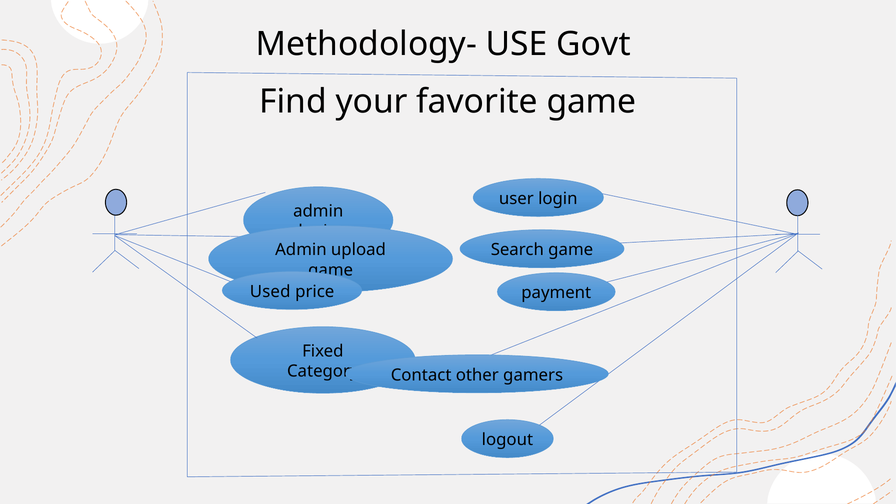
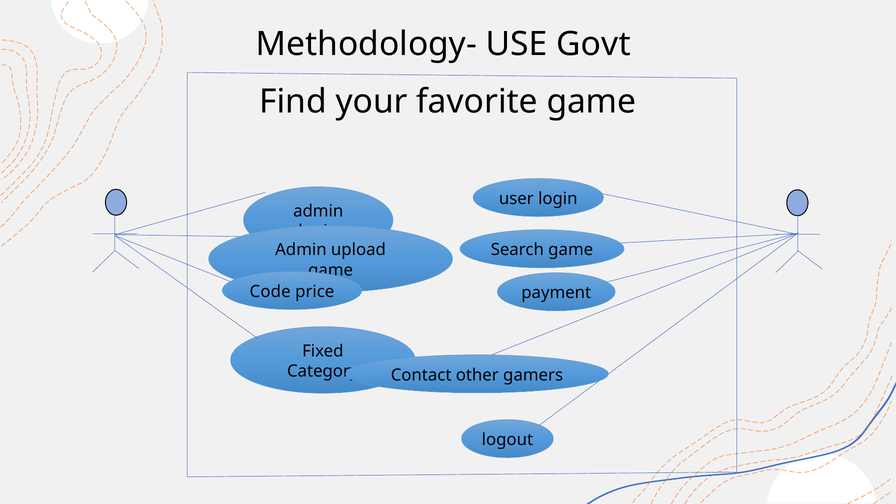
Used: Used -> Code
